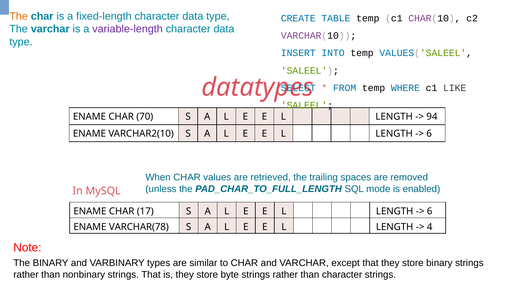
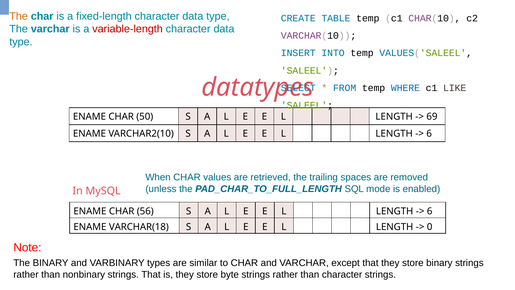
variable-length colour: purple -> red
70: 70 -> 50
94: 94 -> 69
17: 17 -> 56
VARCHAR(78: VARCHAR(78 -> VARCHAR(18
4: 4 -> 0
